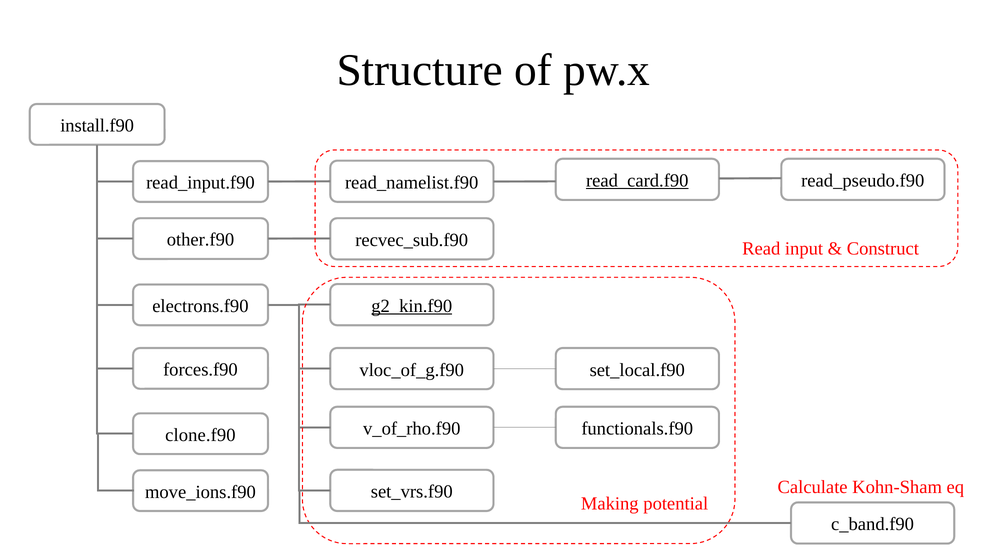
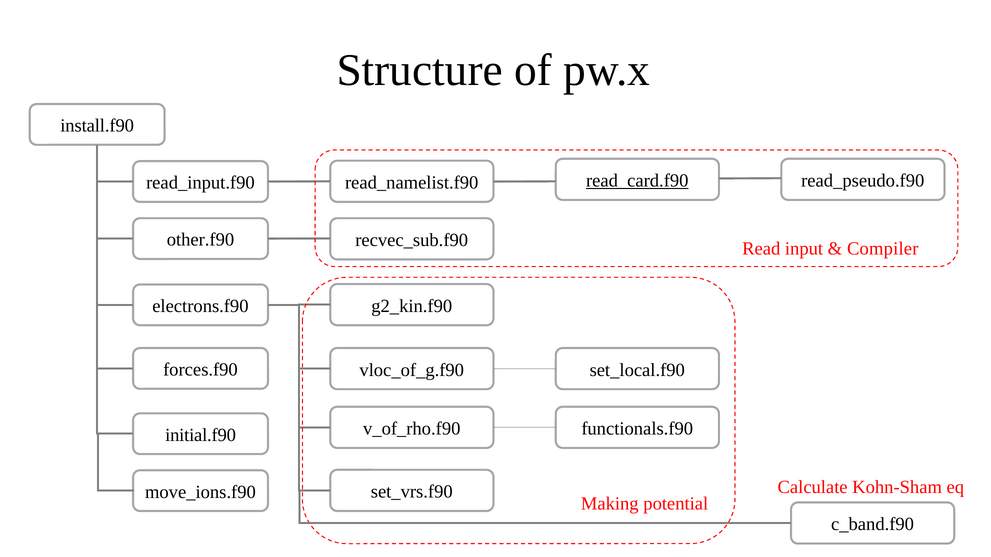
Construct: Construct -> Compiler
g2_kin.f90 underline: present -> none
clone.f90: clone.f90 -> initial.f90
